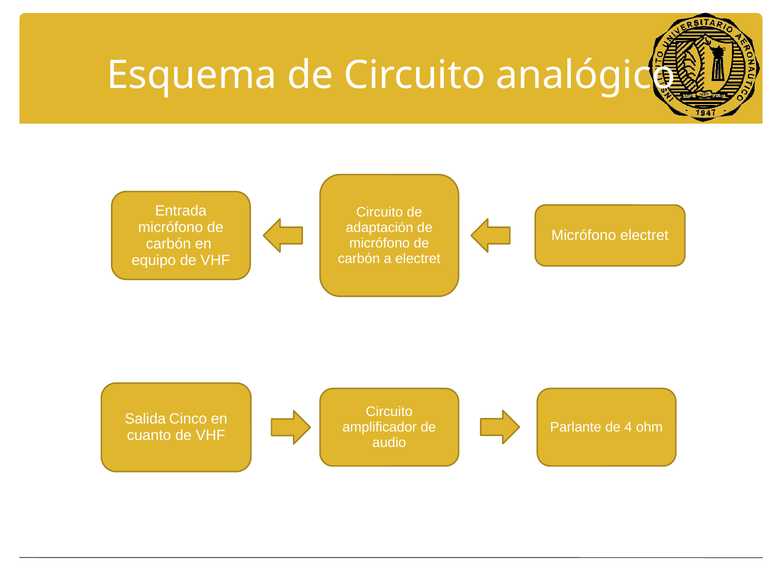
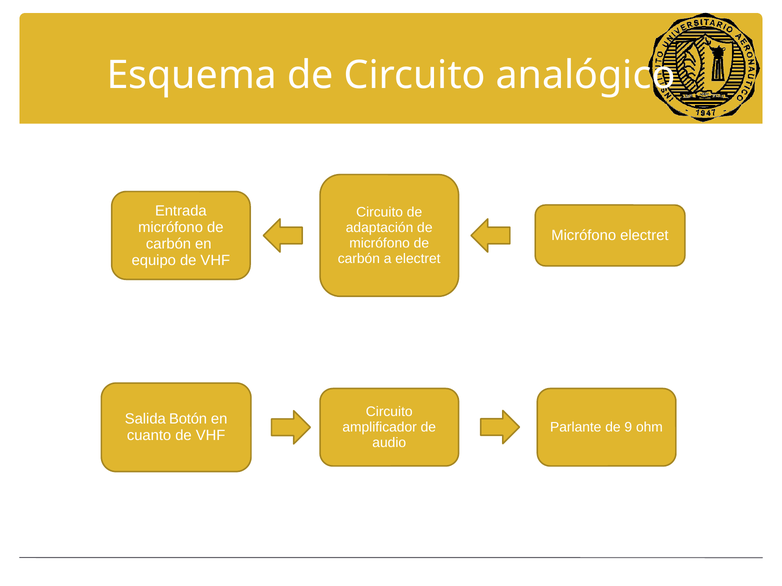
Cinco: Cinco -> Botón
4: 4 -> 9
